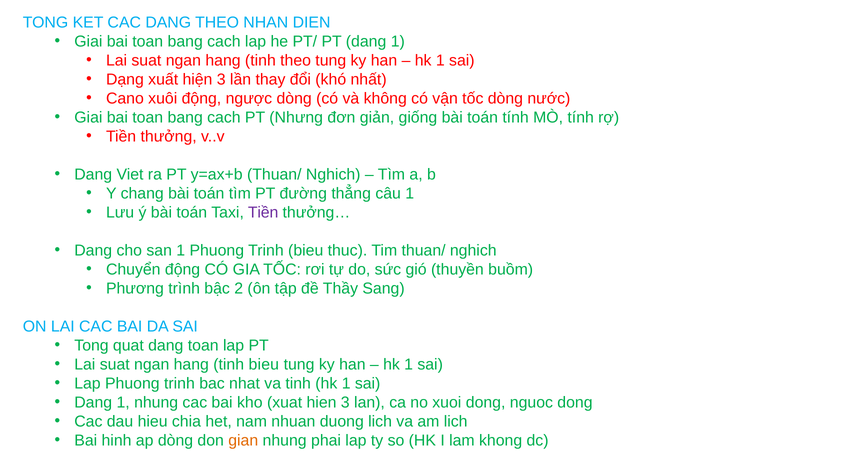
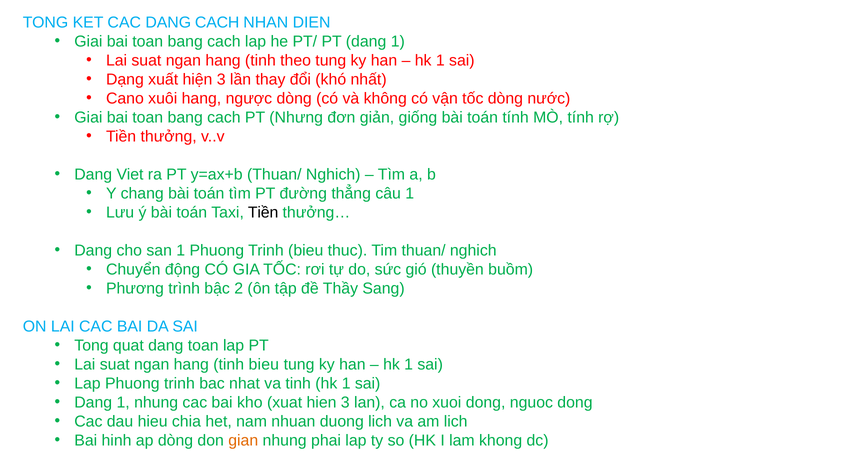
DANG THEO: THEO -> CACH
xuôi động: động -> hang
Tiền at (263, 213) colour: purple -> black
